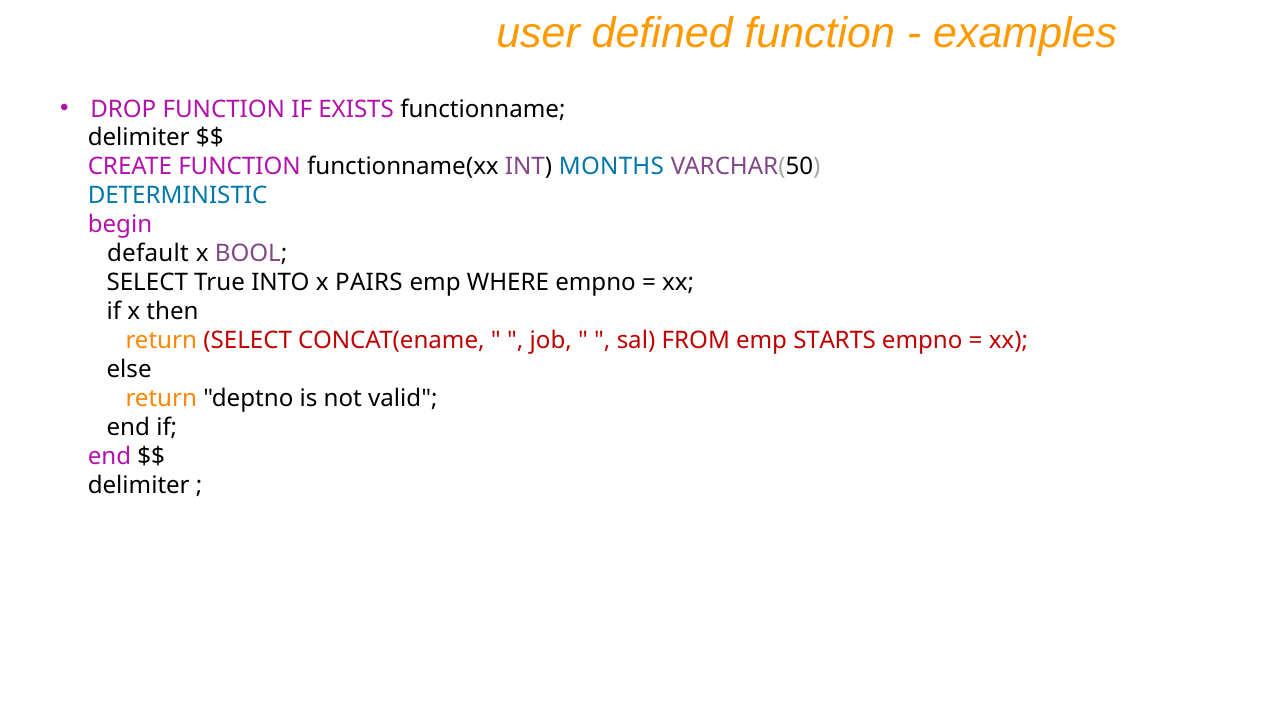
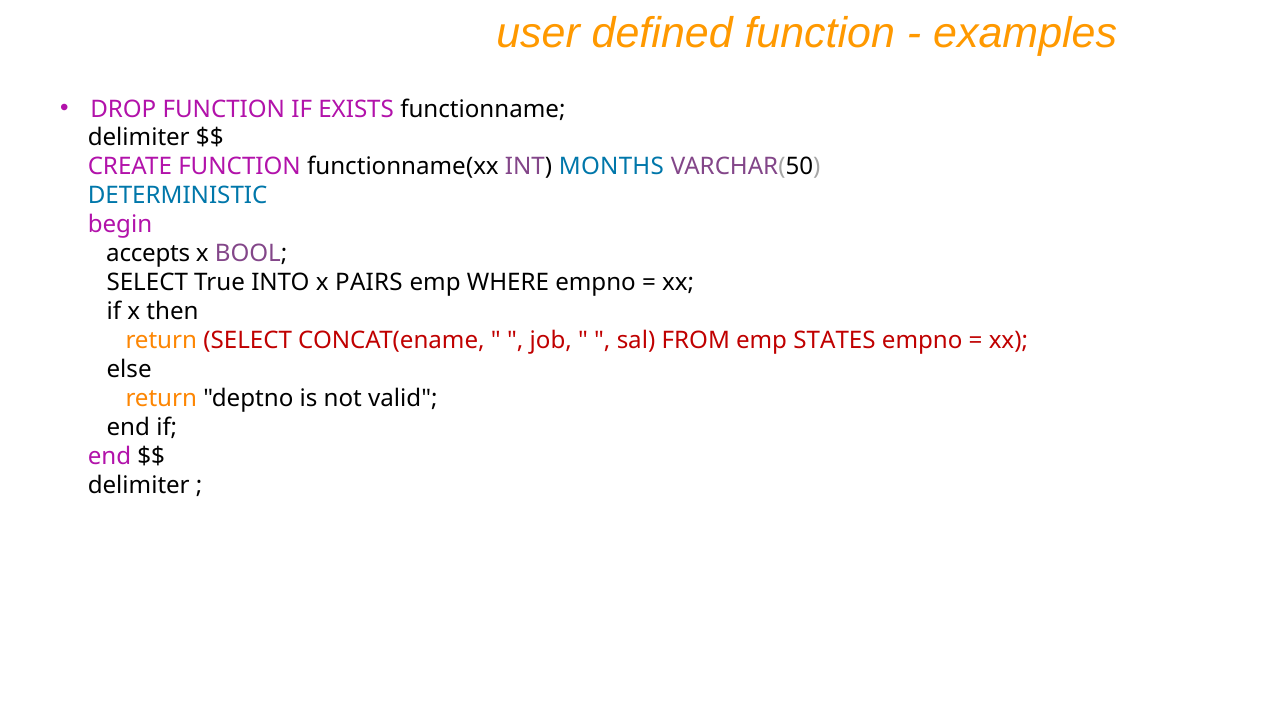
default: default -> accepts
STARTS: STARTS -> STATES
